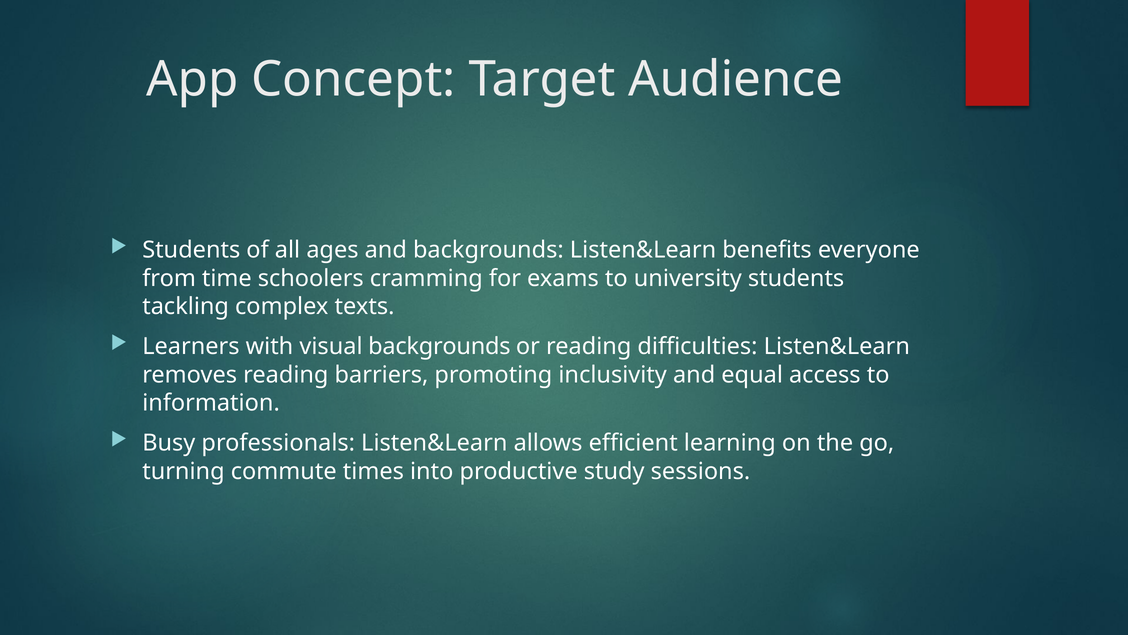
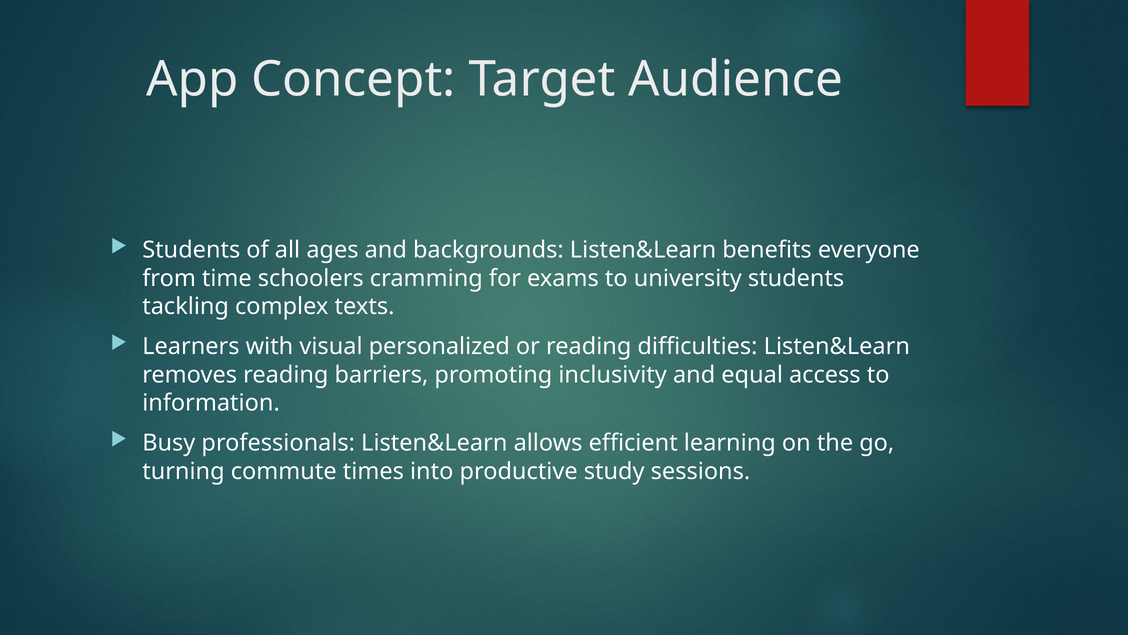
visual backgrounds: backgrounds -> personalized
